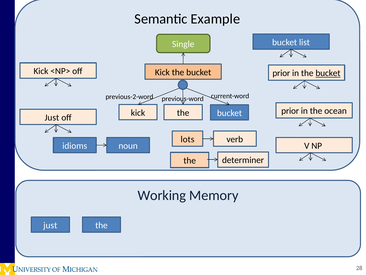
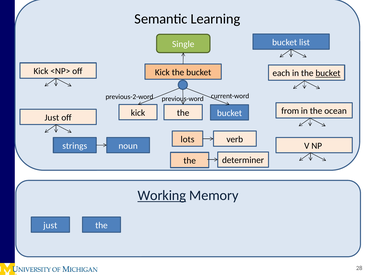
Example: Example -> Learning
prior at (281, 73): prior -> each
prior at (290, 111): prior -> from
idioms: idioms -> strings
Working underline: none -> present
